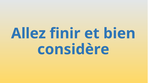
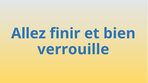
considère: considère -> verrouille
